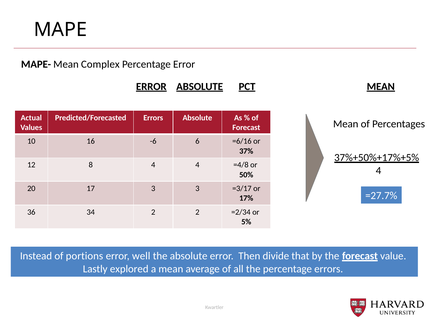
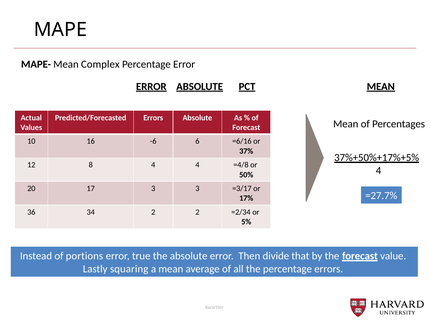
well: well -> true
explored: explored -> squaring
